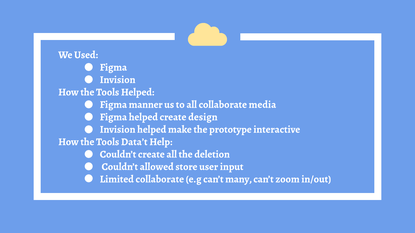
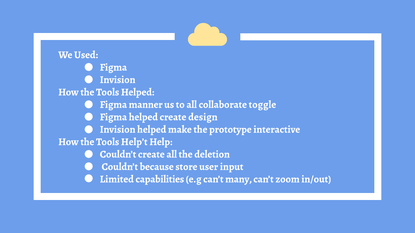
media: media -> toggle
Data’t: Data’t -> Help’t
allowed: allowed -> because
Limited collaborate: collaborate -> capabilities
